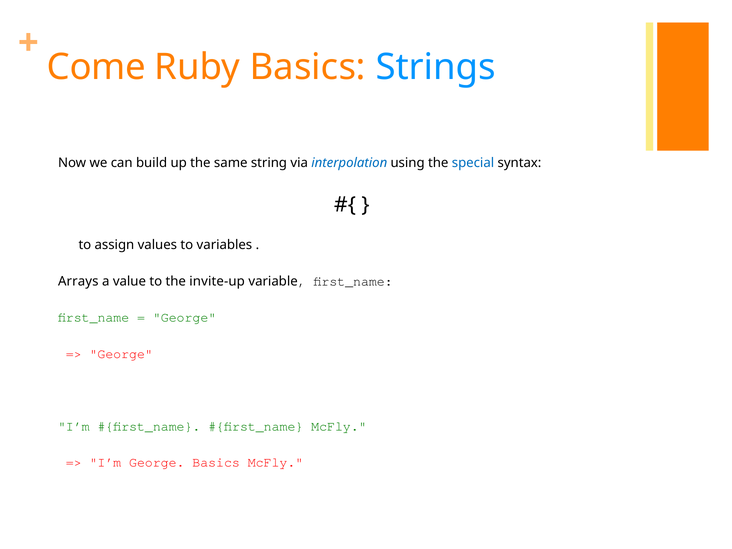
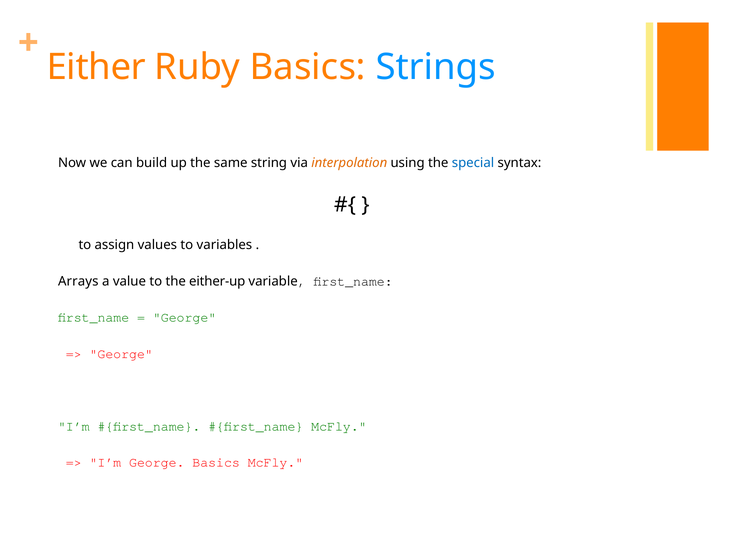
Come: Come -> Either
interpolation colour: blue -> orange
invite-up: invite-up -> either-up
